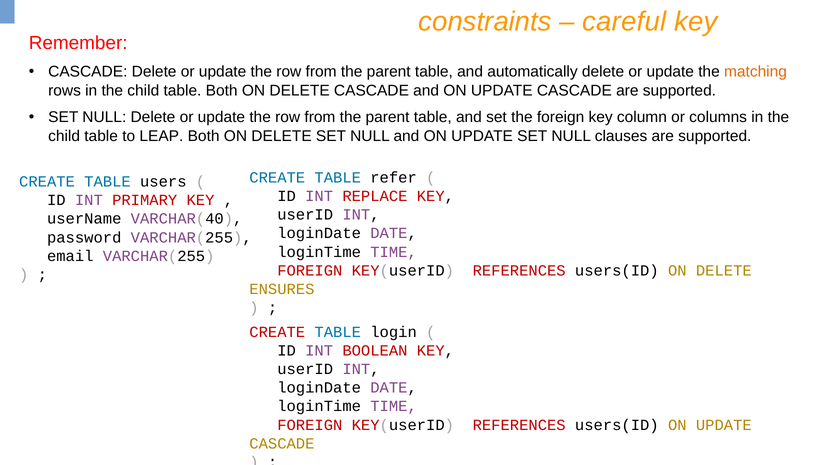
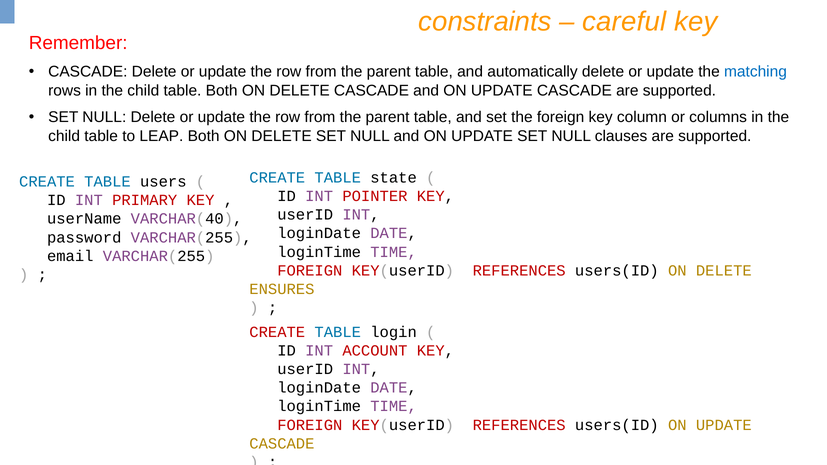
matching colour: orange -> blue
refer: refer -> state
REPLACE: REPLACE -> POINTER
BOOLEAN: BOOLEAN -> ACCOUNT
